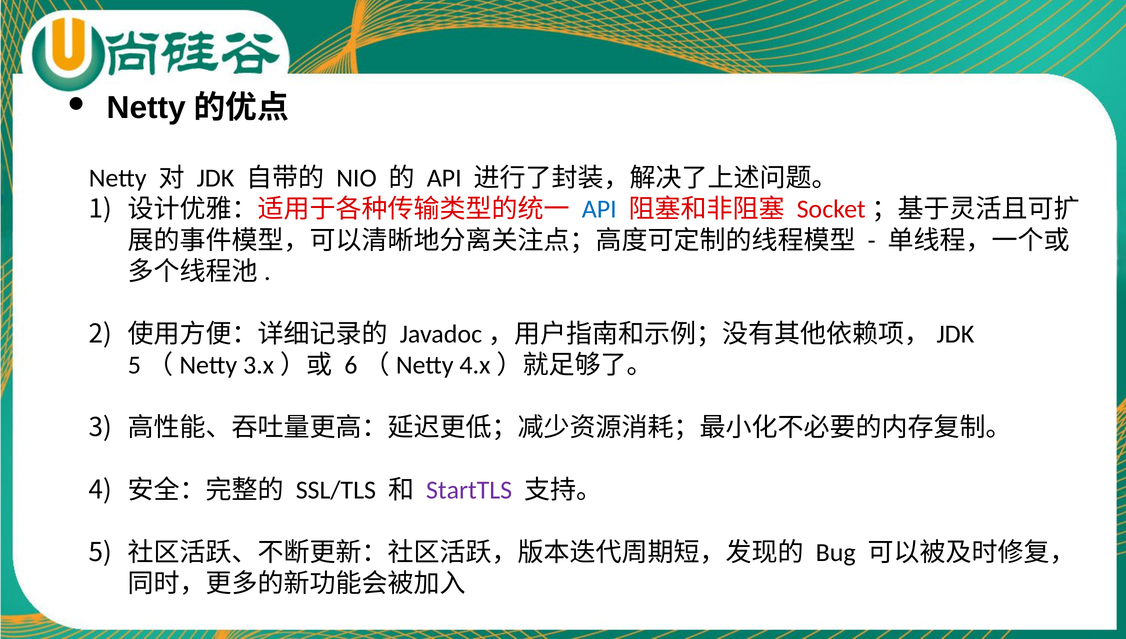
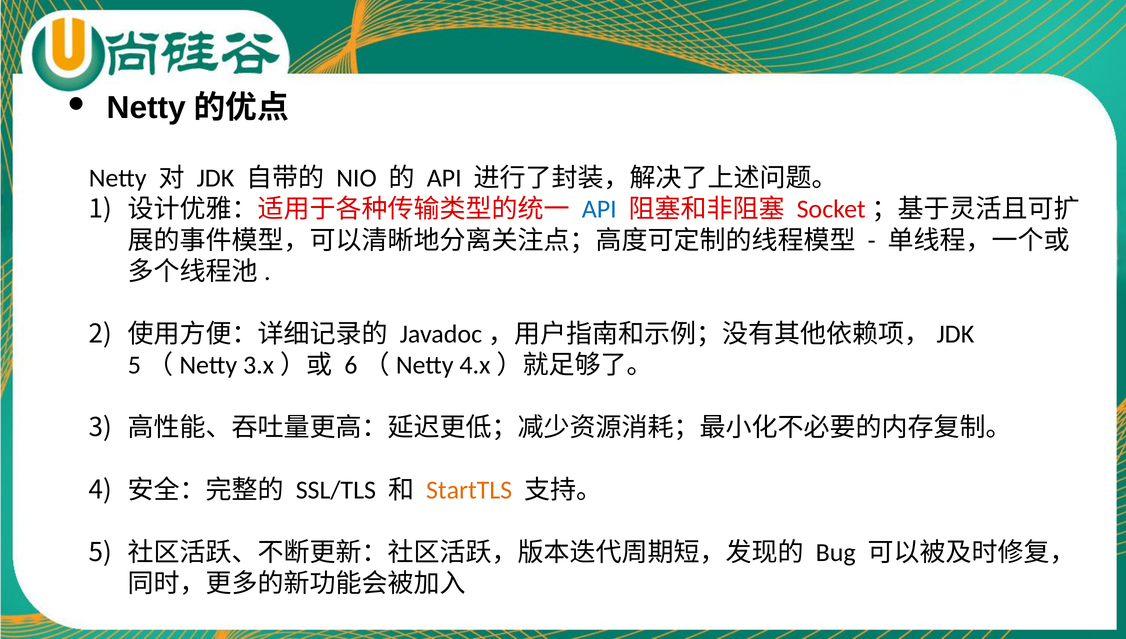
StartTLS colour: purple -> orange
